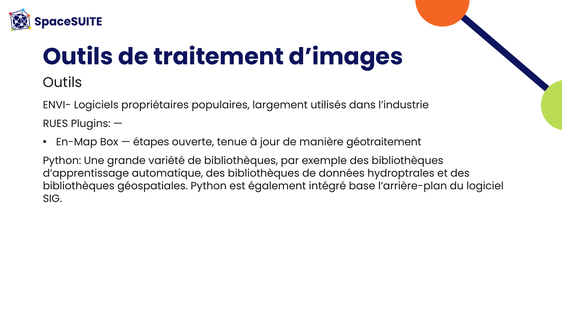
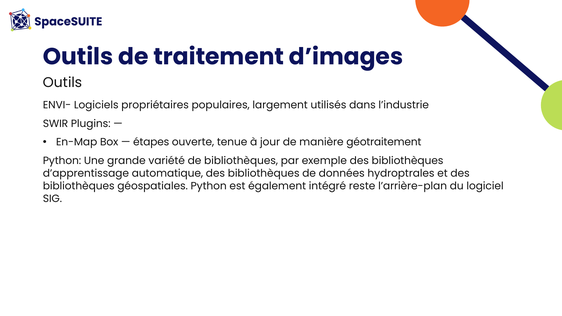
RUES: RUES -> SWIR
base: base -> reste
